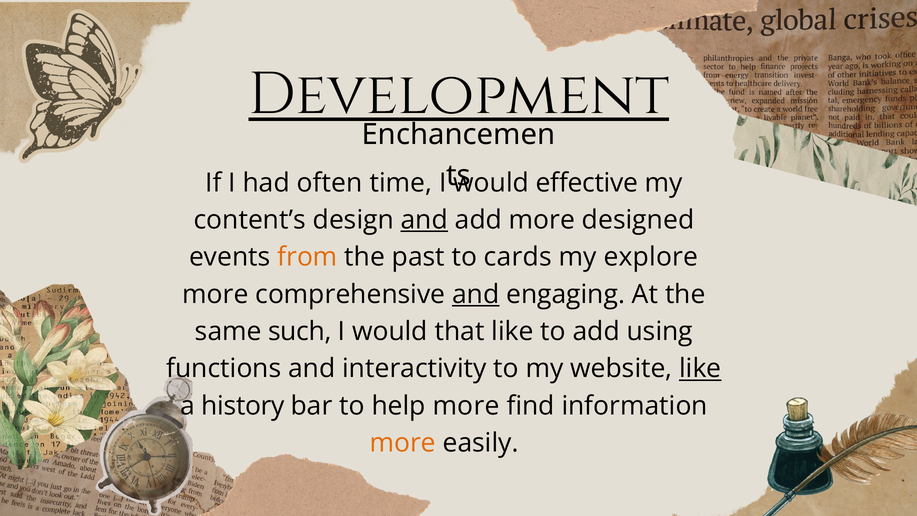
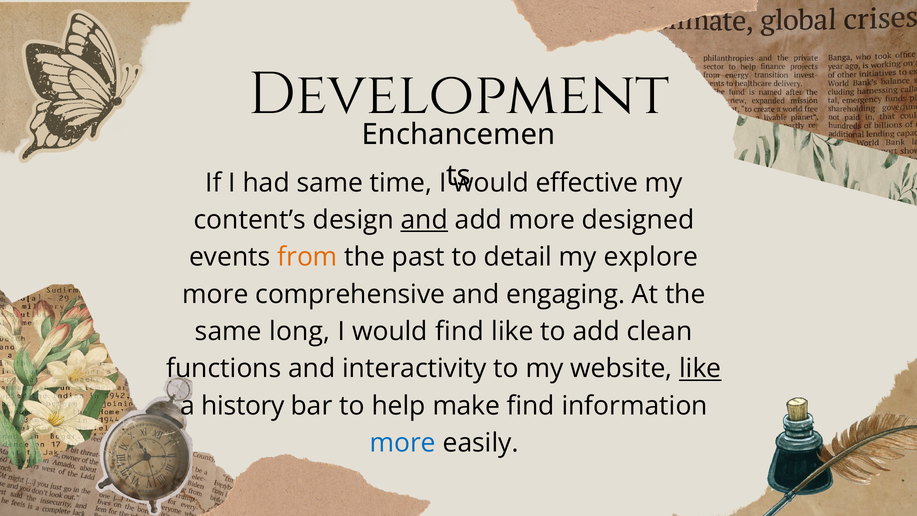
Development underline: present -> none
had often: often -> same
cards: cards -> detail
and at (476, 294) underline: present -> none
such: such -> long
would that: that -> find
using: using -> clean
help more: more -> make
more at (403, 443) colour: orange -> blue
